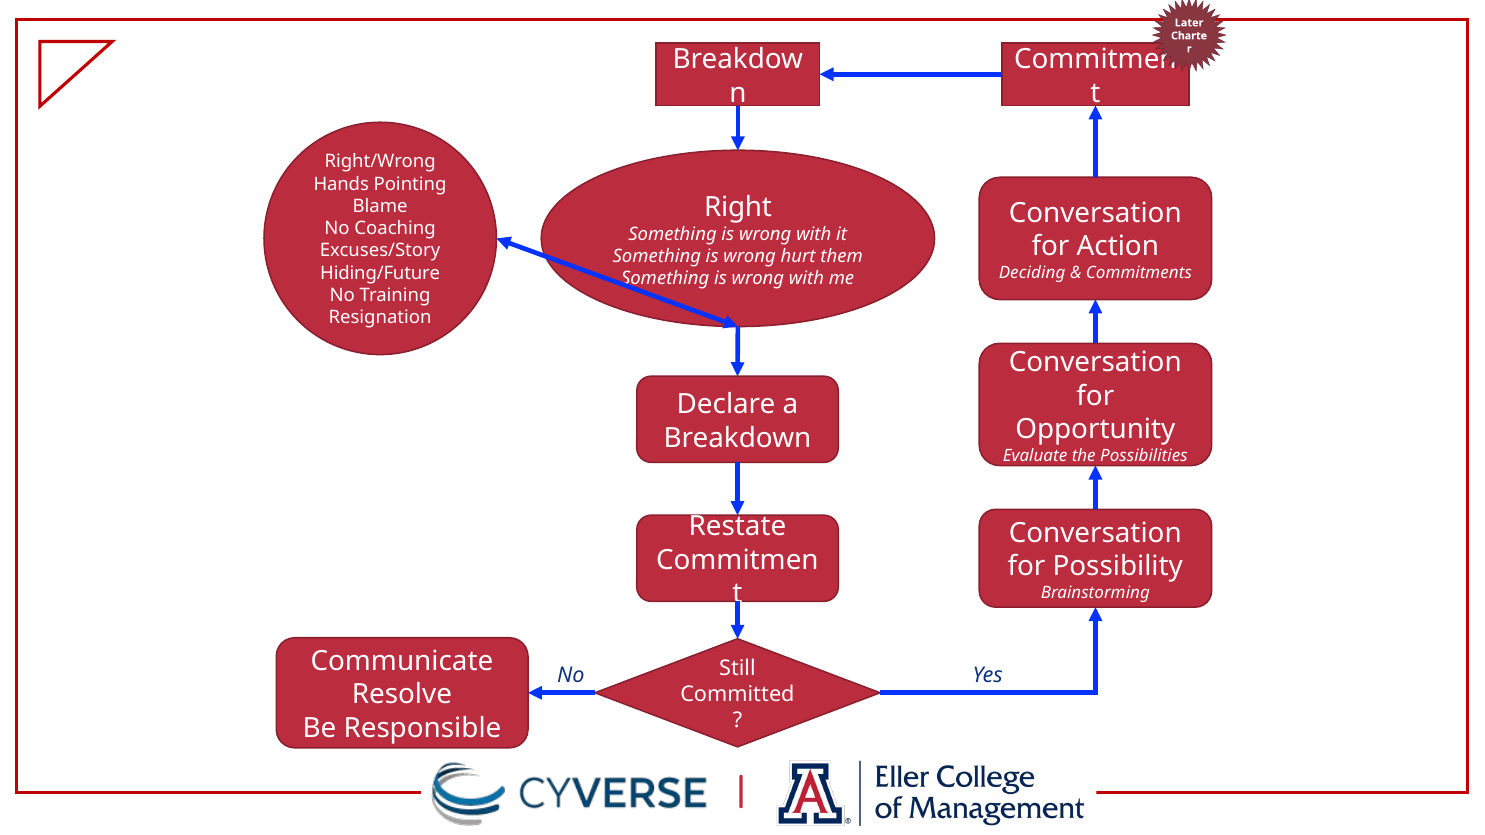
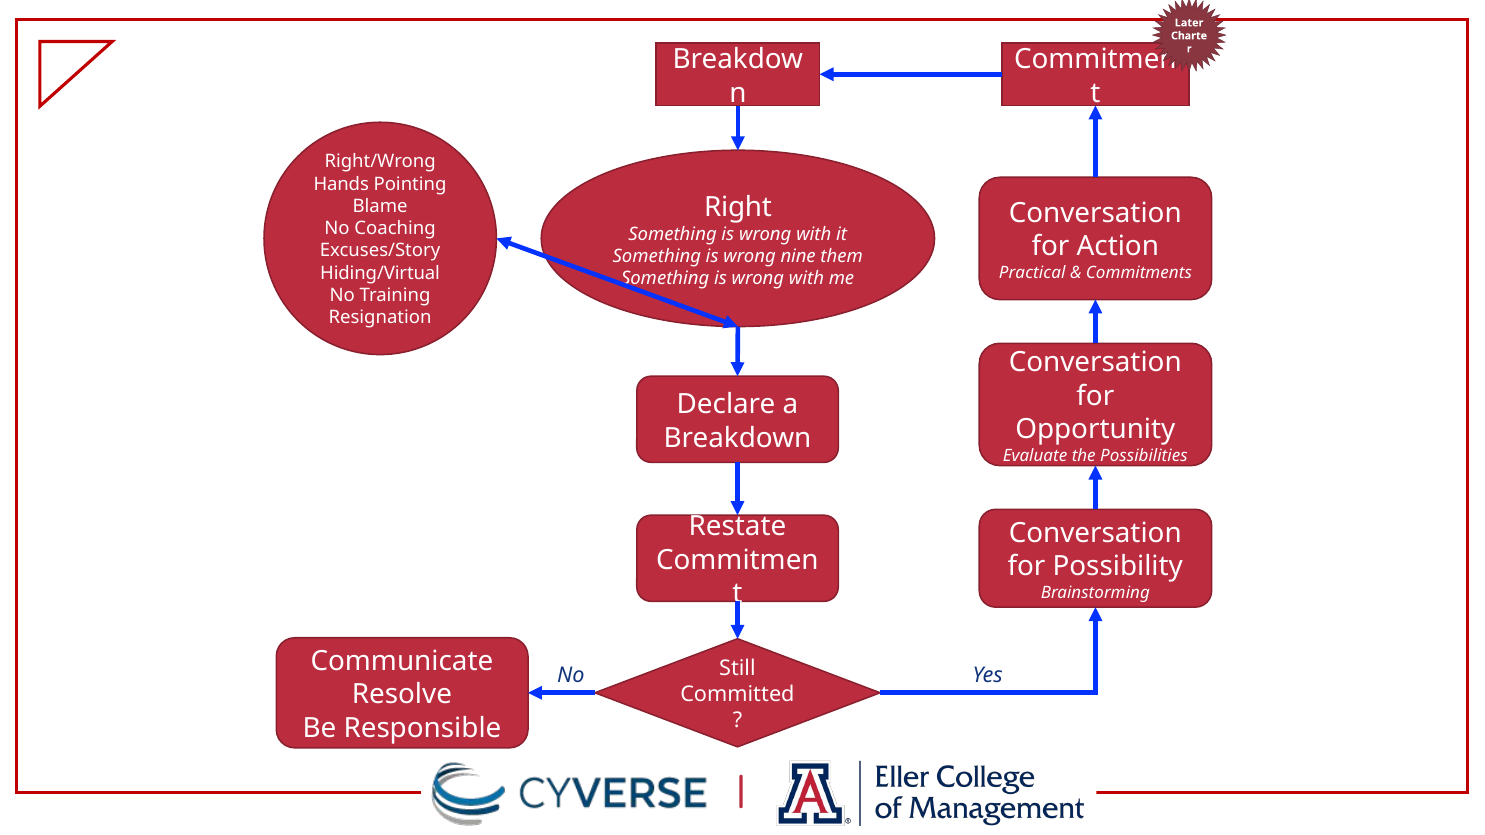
hurt: hurt -> nine
Hiding/Future: Hiding/Future -> Hiding/Virtual
Deciding: Deciding -> Practical
